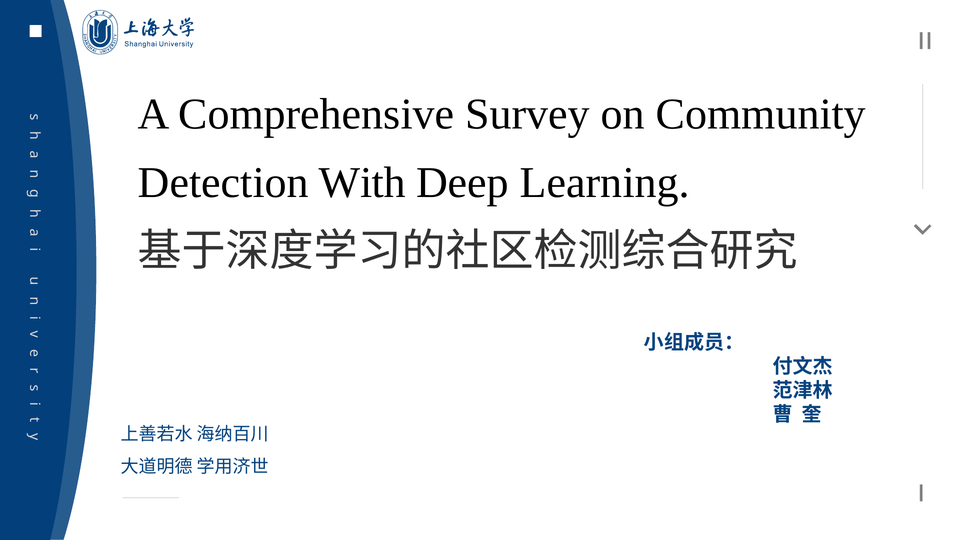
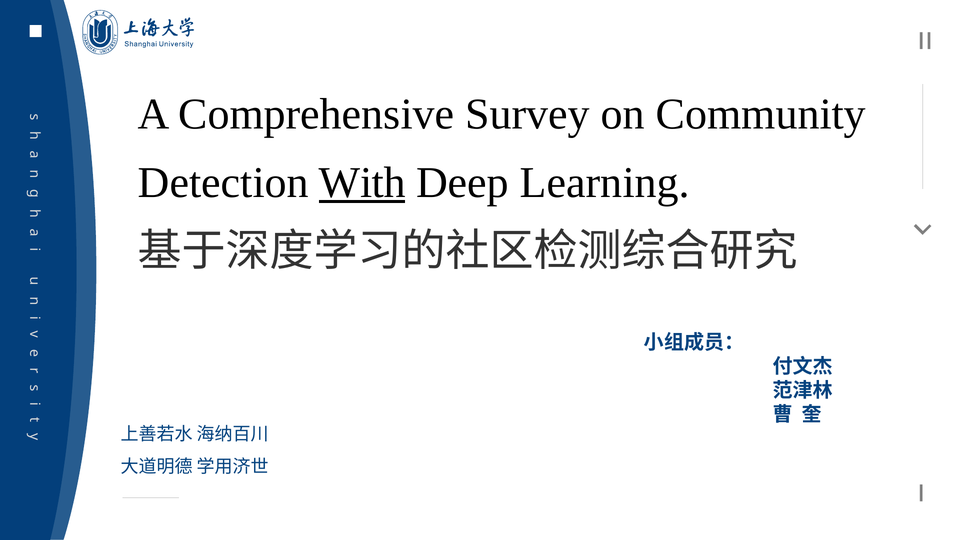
With underline: none -> present
